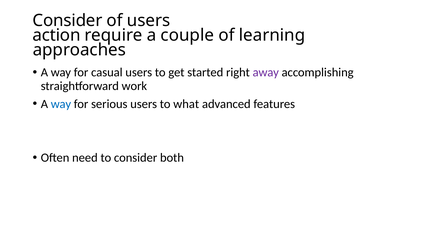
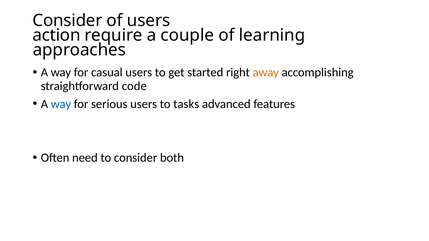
away colour: purple -> orange
work: work -> code
what: what -> tasks
